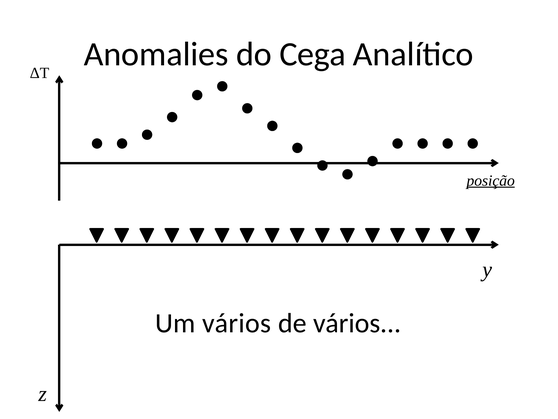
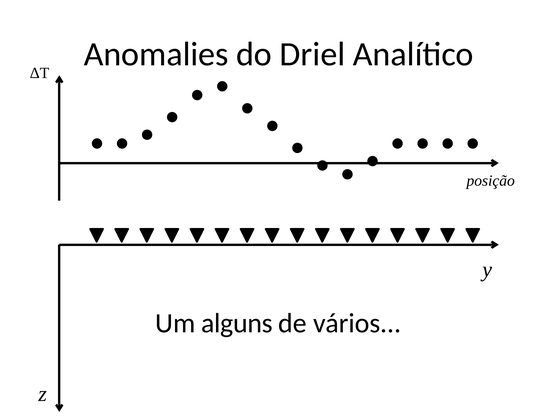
Cega: Cega -> Driel
posição underline: present -> none
Um vários: vários -> alguns
